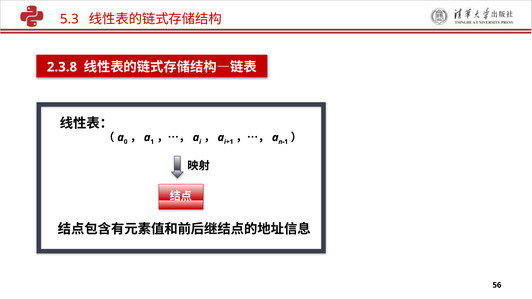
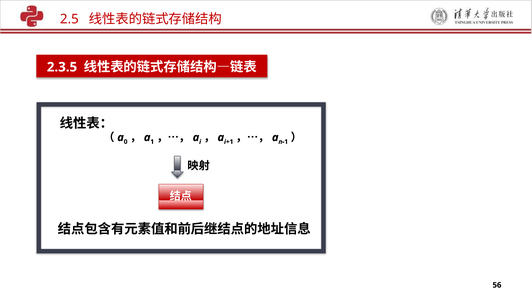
5.3: 5.3 -> 2.5
2.3.8: 2.3.8 -> 2.3.5
